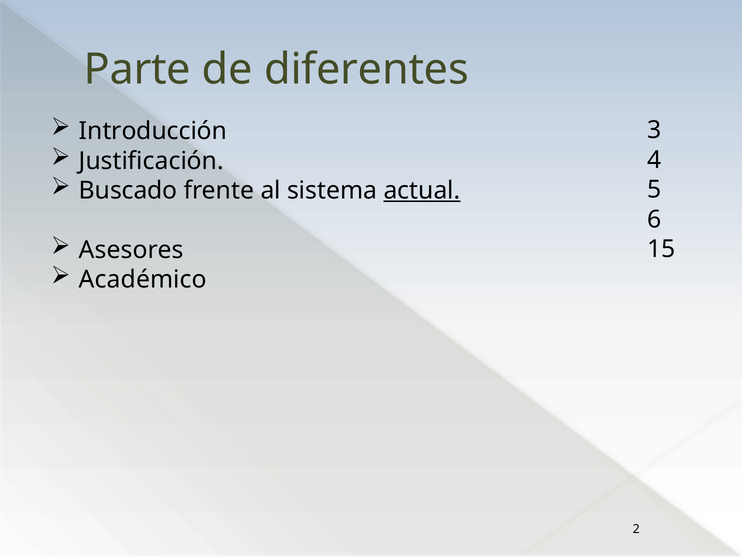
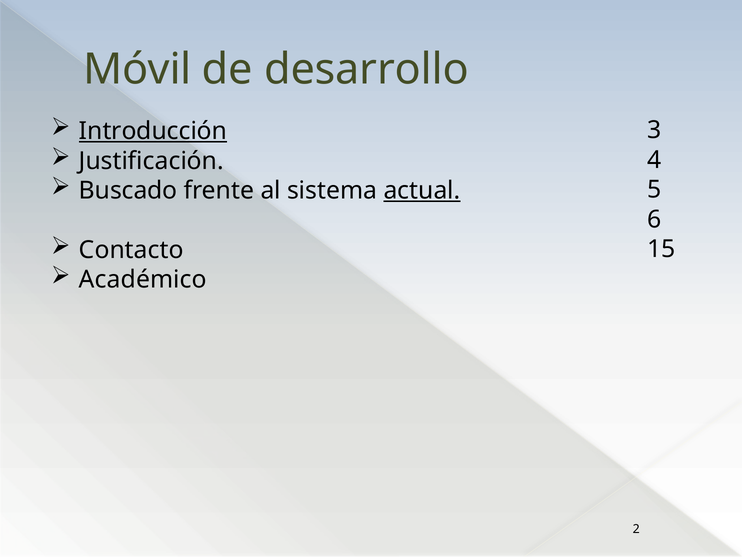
Parte: Parte -> Móvil
diferentes: diferentes -> desarrollo
Introducción underline: none -> present
Asesores: Asesores -> Contacto
